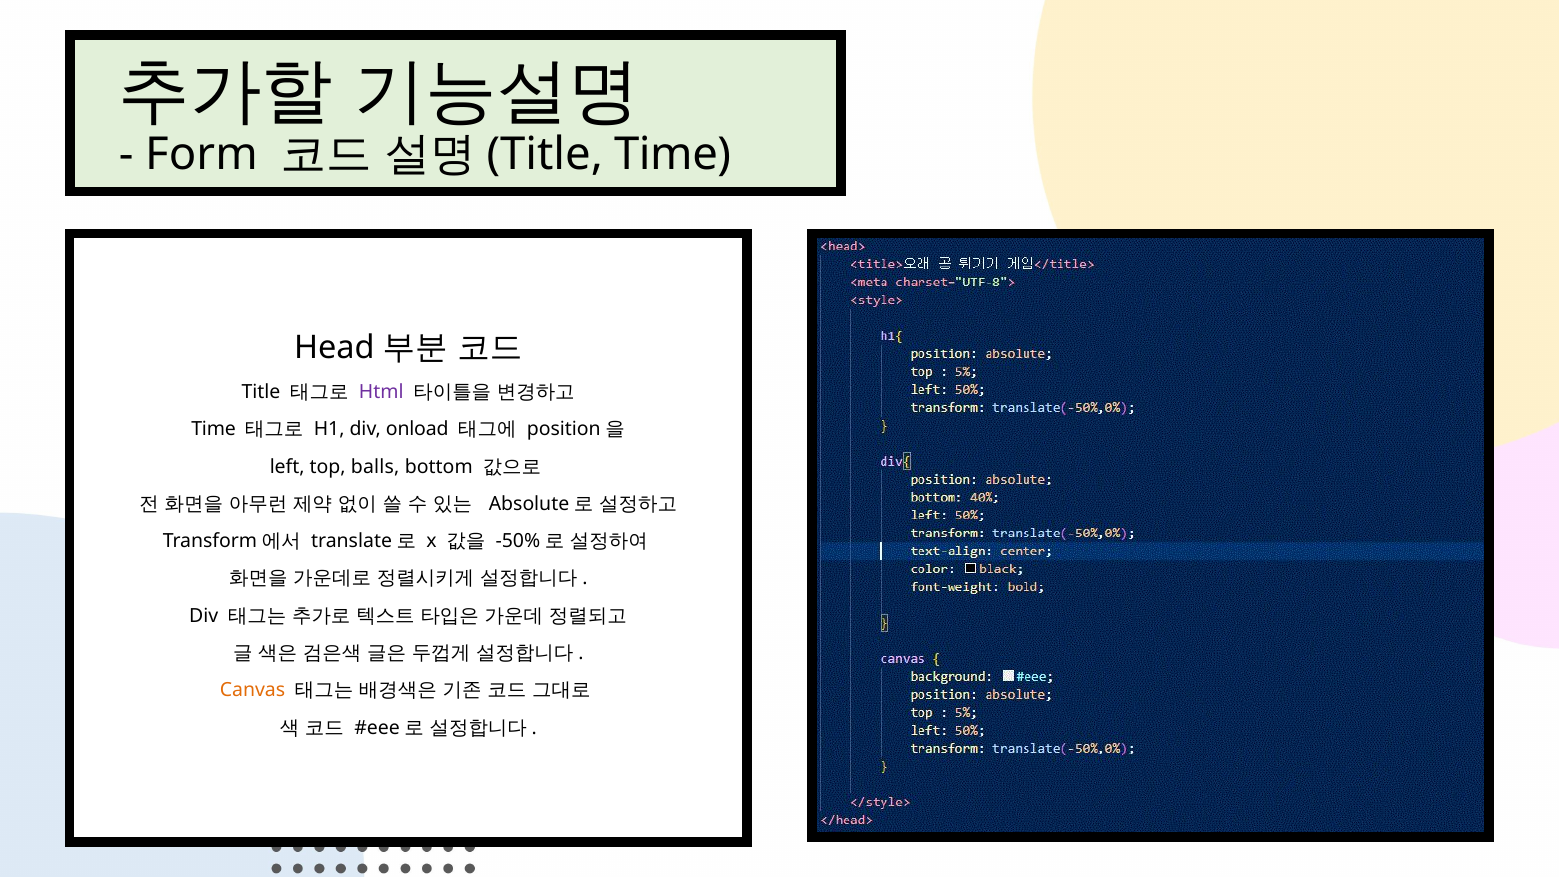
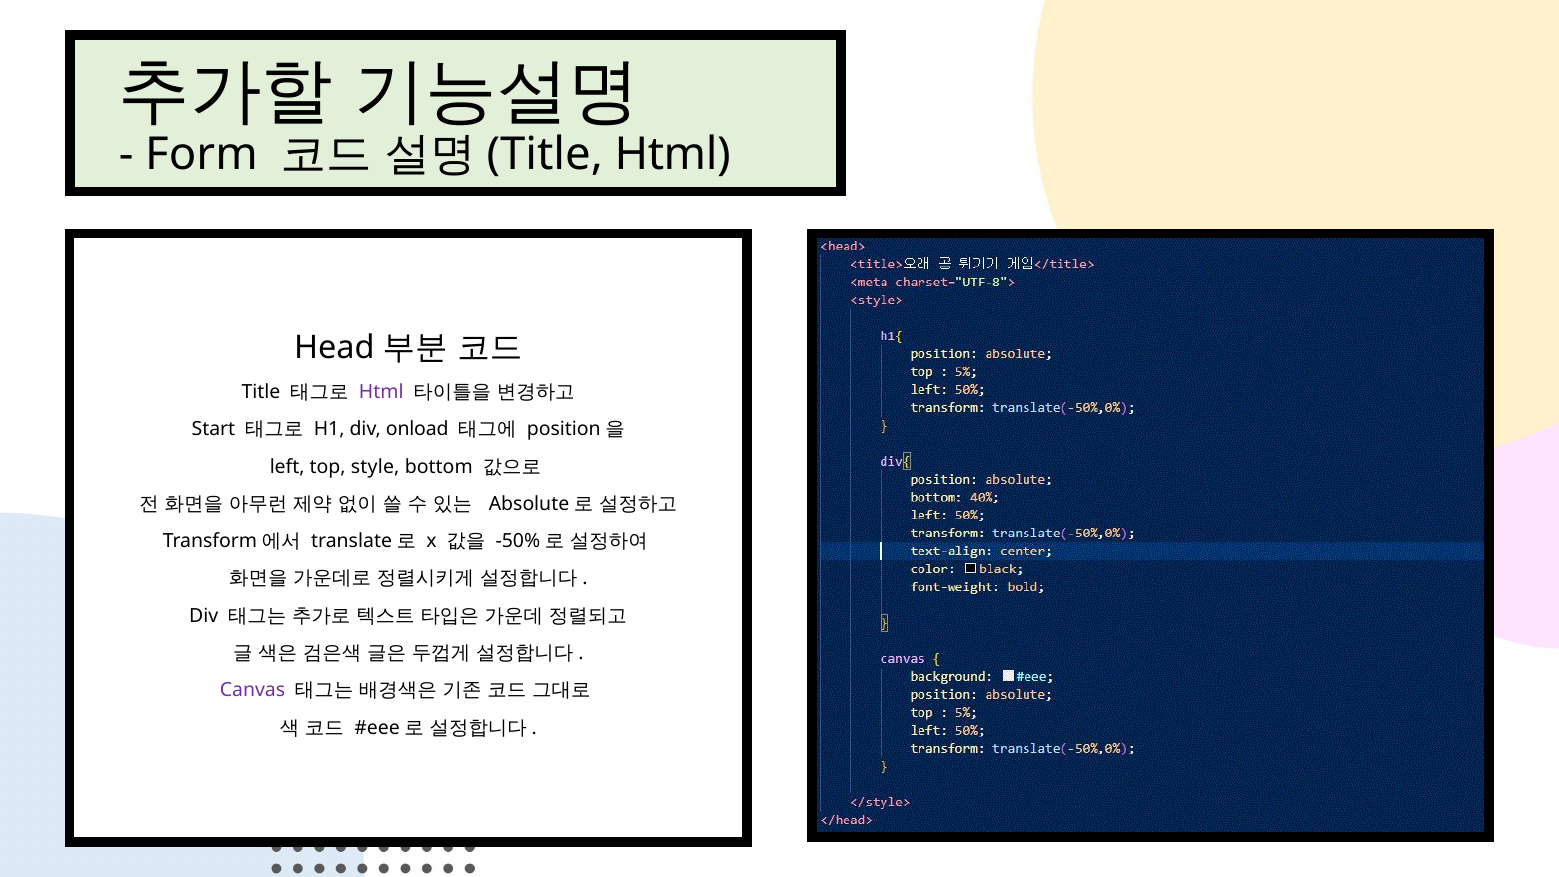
Title Time: Time -> Html
Time at (214, 429): Time -> Start
balls: balls -> style
Canvas colour: orange -> purple
